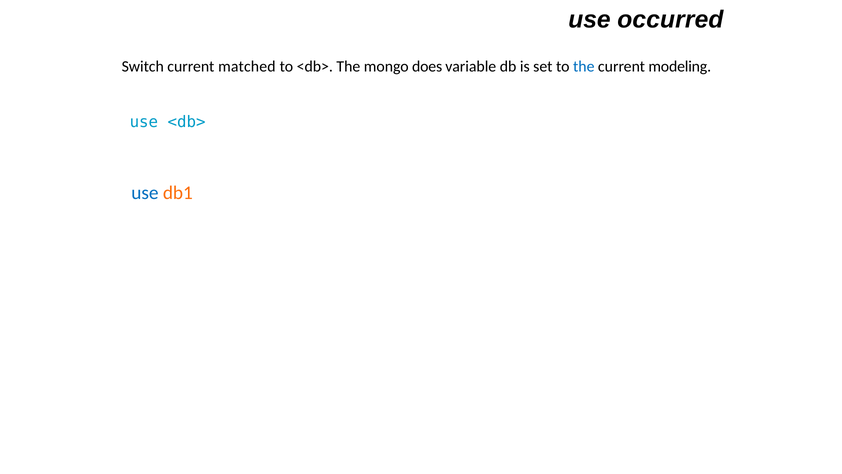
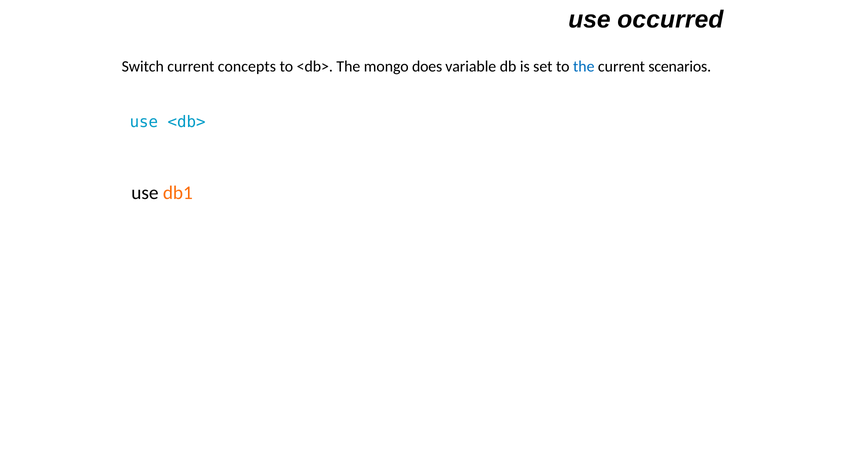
matched: matched -> concepts
modeling: modeling -> scenarios
use at (145, 193) colour: blue -> black
